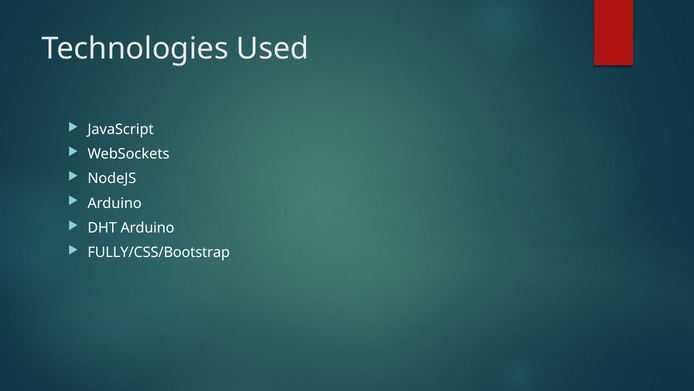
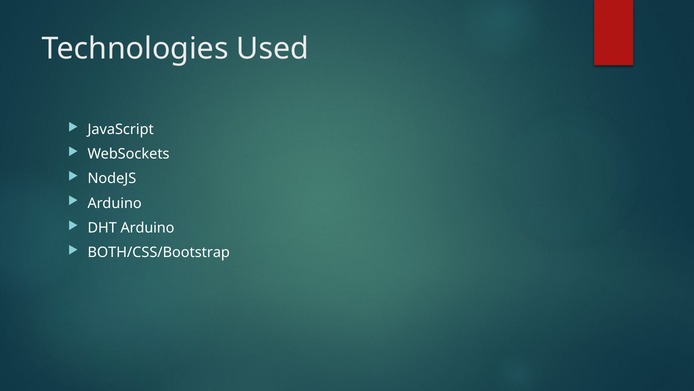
FULLY/CSS/Bootstrap: FULLY/CSS/Bootstrap -> BOTH/CSS/Bootstrap
